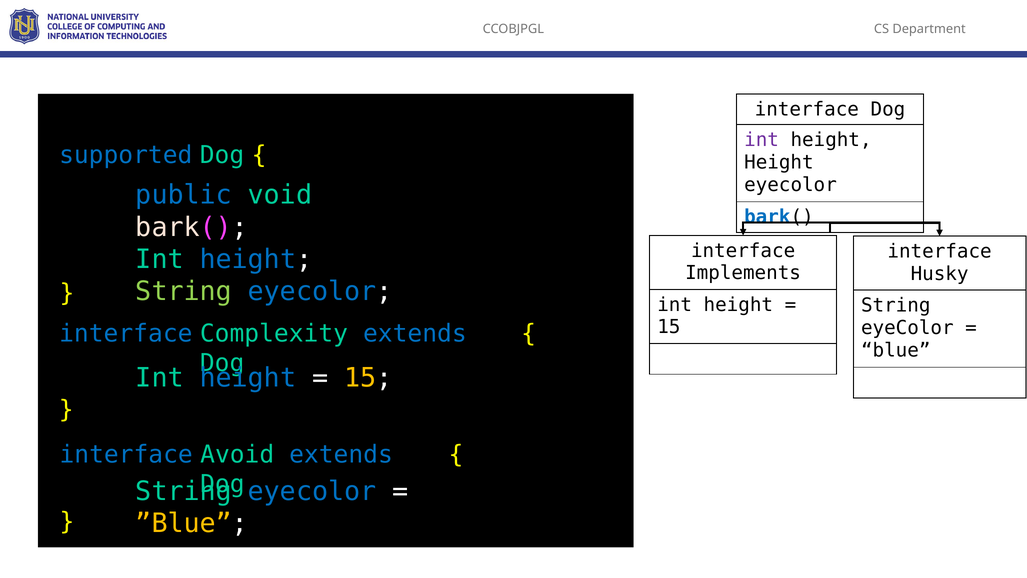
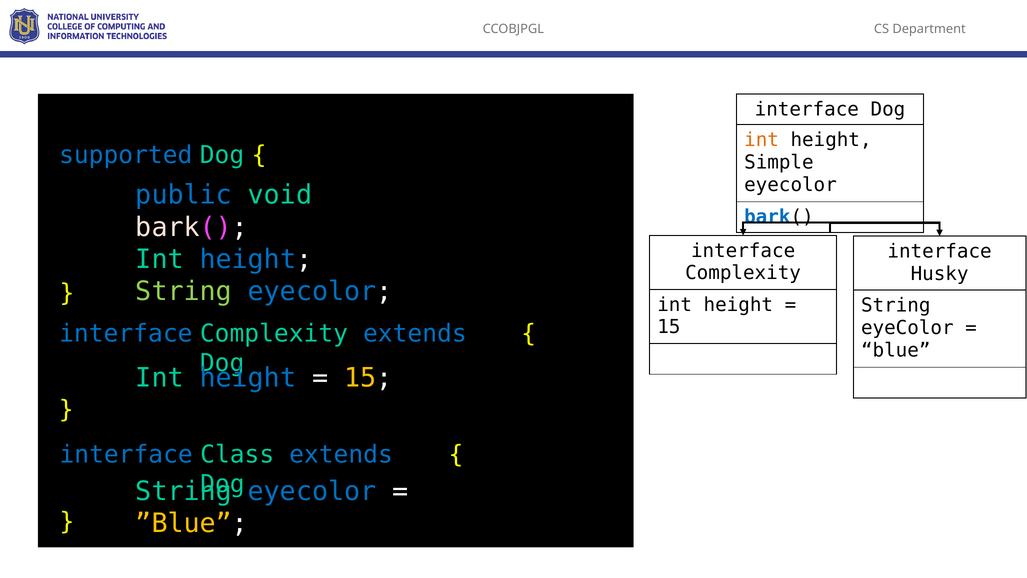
int at (762, 140) colour: purple -> orange
Height at (779, 162): Height -> Simple
Implements at (743, 273): Implements -> Complexity
Avoid: Avoid -> Class
